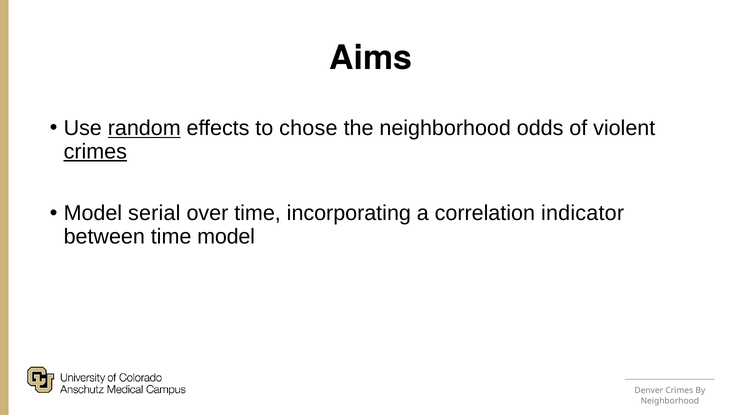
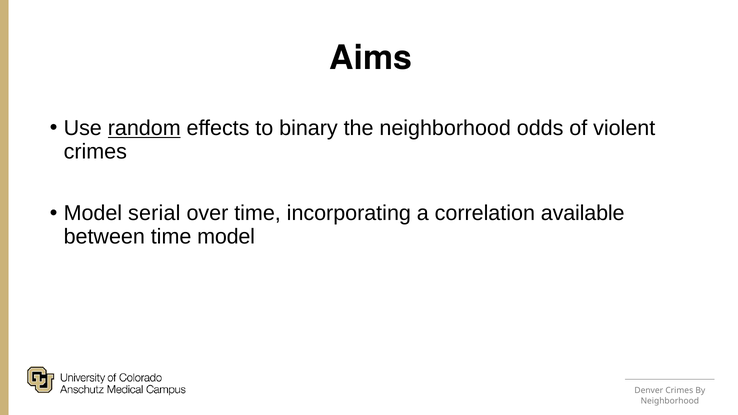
chose: chose -> binary
crimes at (95, 151) underline: present -> none
indicator: indicator -> available
